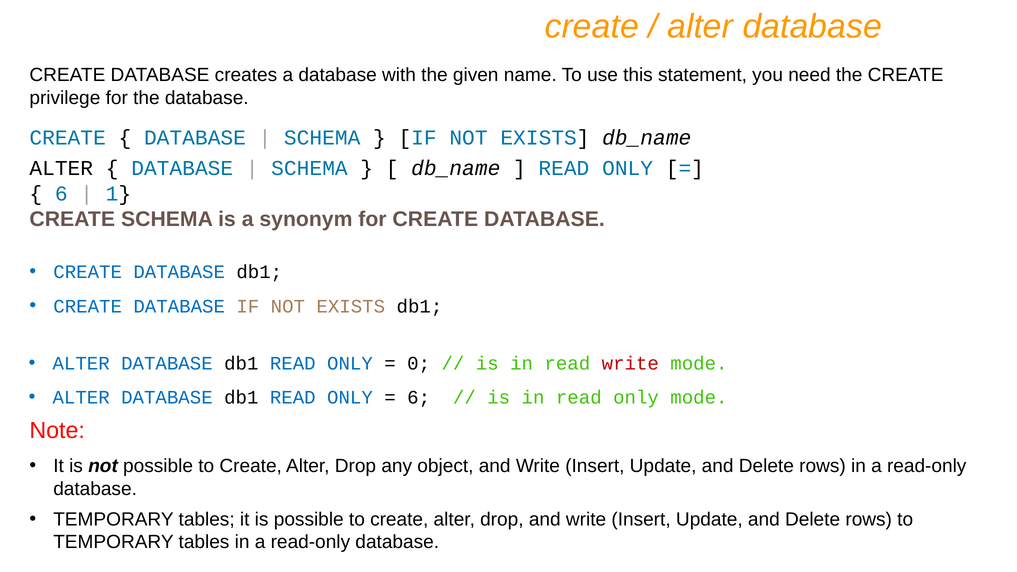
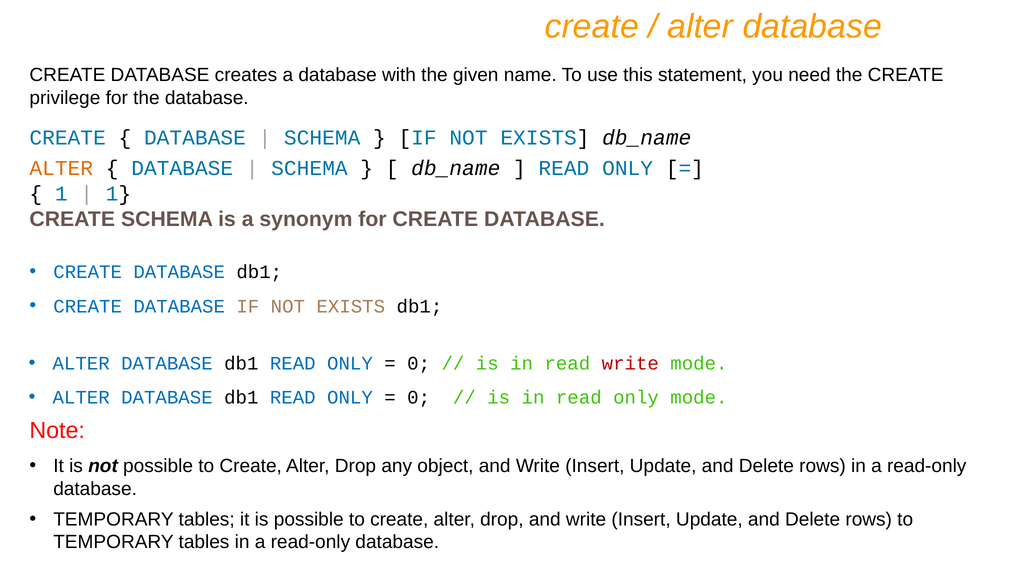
ALTER at (61, 168) colour: black -> orange
6 at (61, 194): 6 -> 1
6 at (419, 398): 6 -> 0
